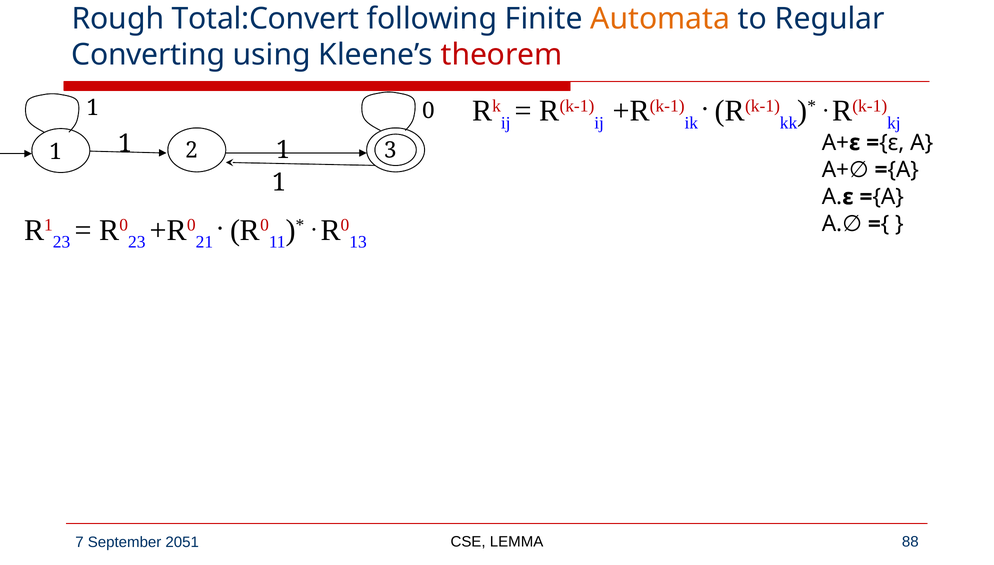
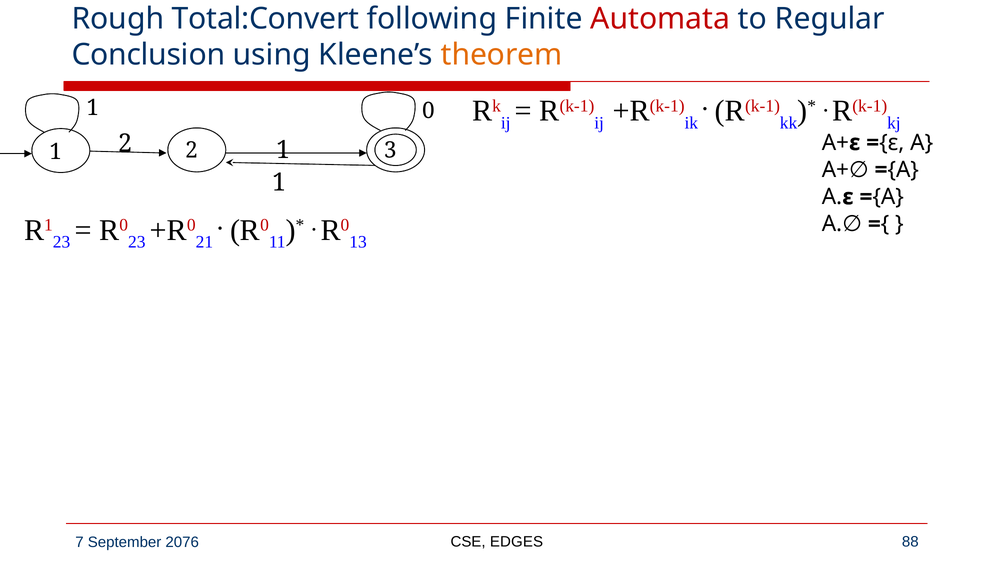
Automata colour: orange -> red
Converting: Converting -> Conclusion
theorem colour: red -> orange
1 at (125, 143): 1 -> 2
2051: 2051 -> 2076
LEMMA: LEMMA -> EDGES
